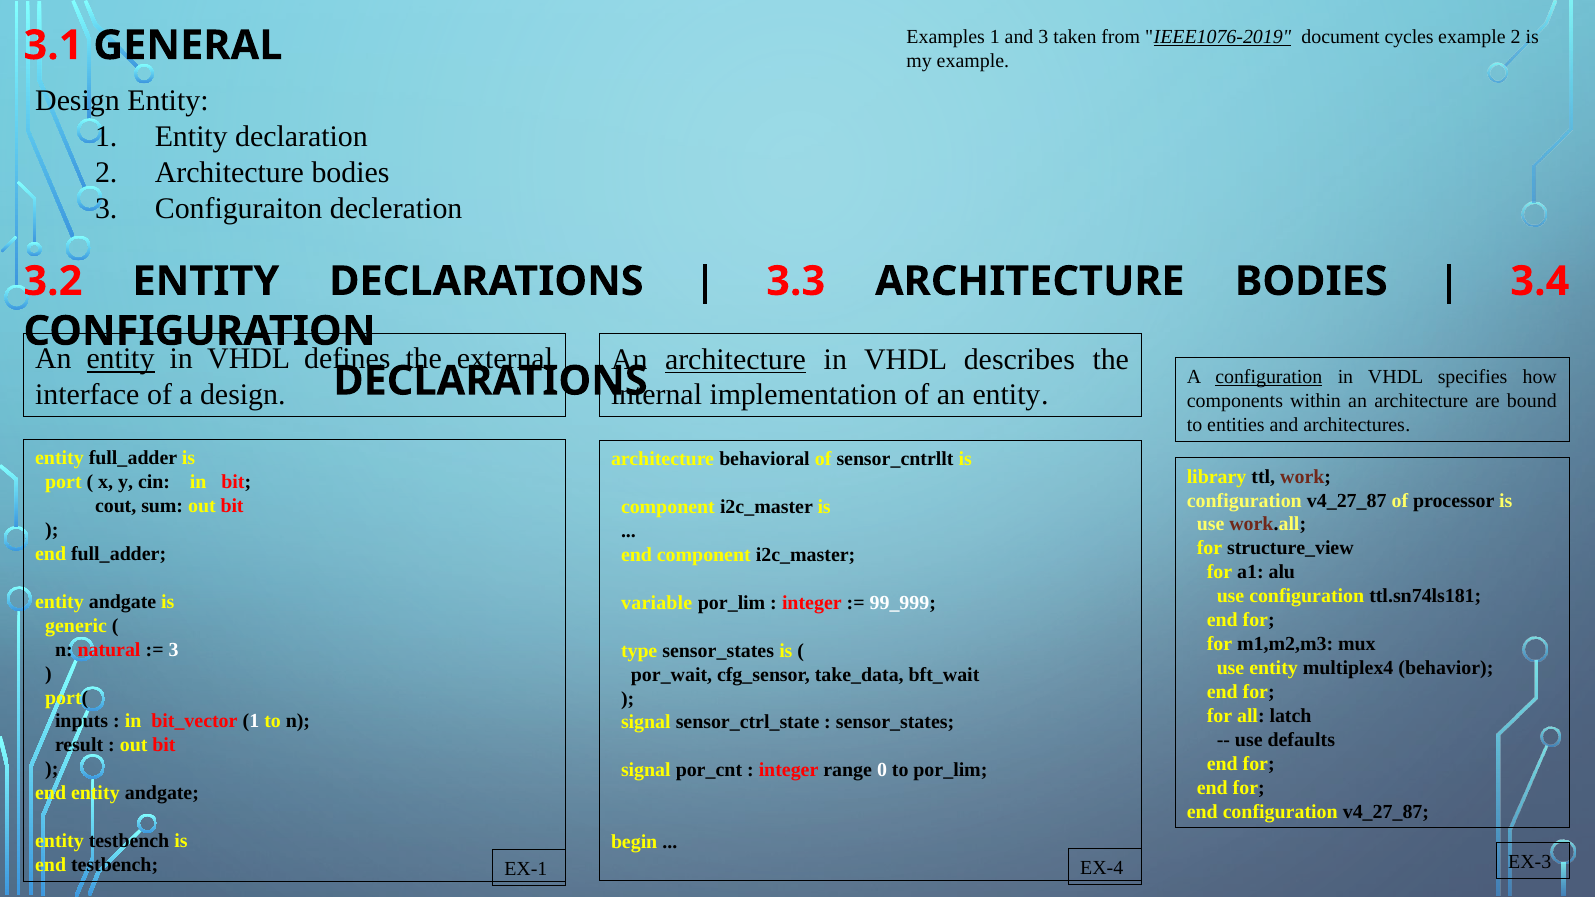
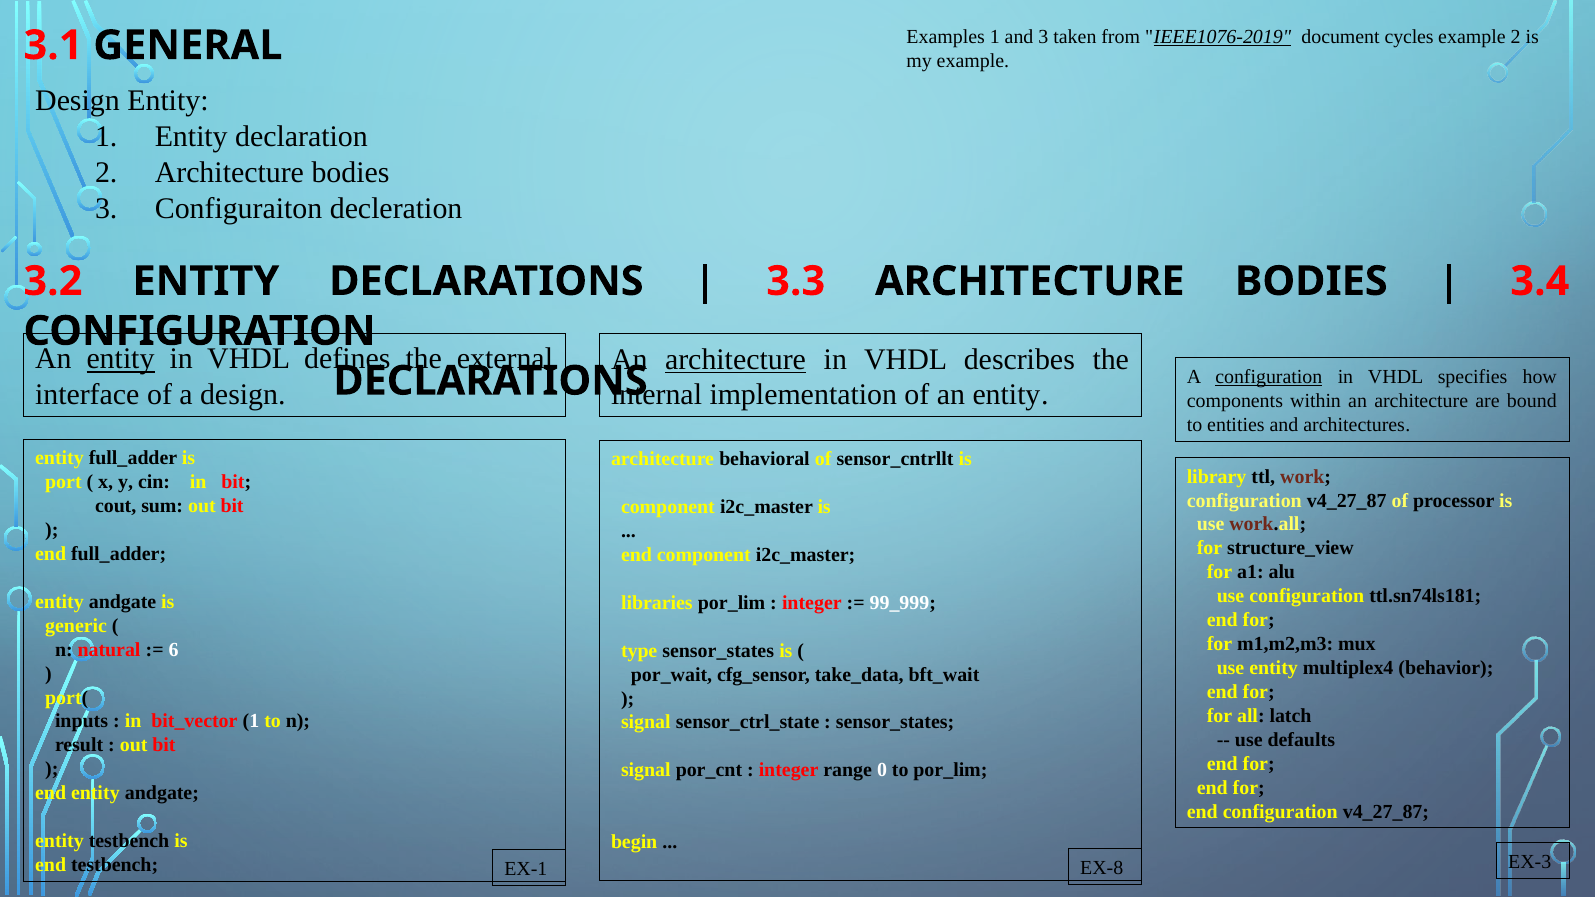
variable: variable -> libraries
3 at (174, 650): 3 -> 6
EX-4: EX-4 -> EX-8
